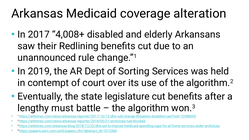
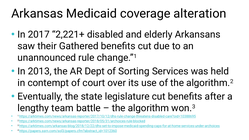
4,008+: 4,008+ -> 2,221+
Redlining: Redlining -> Gathered
2019: 2019 -> 2013
must: must -> team
